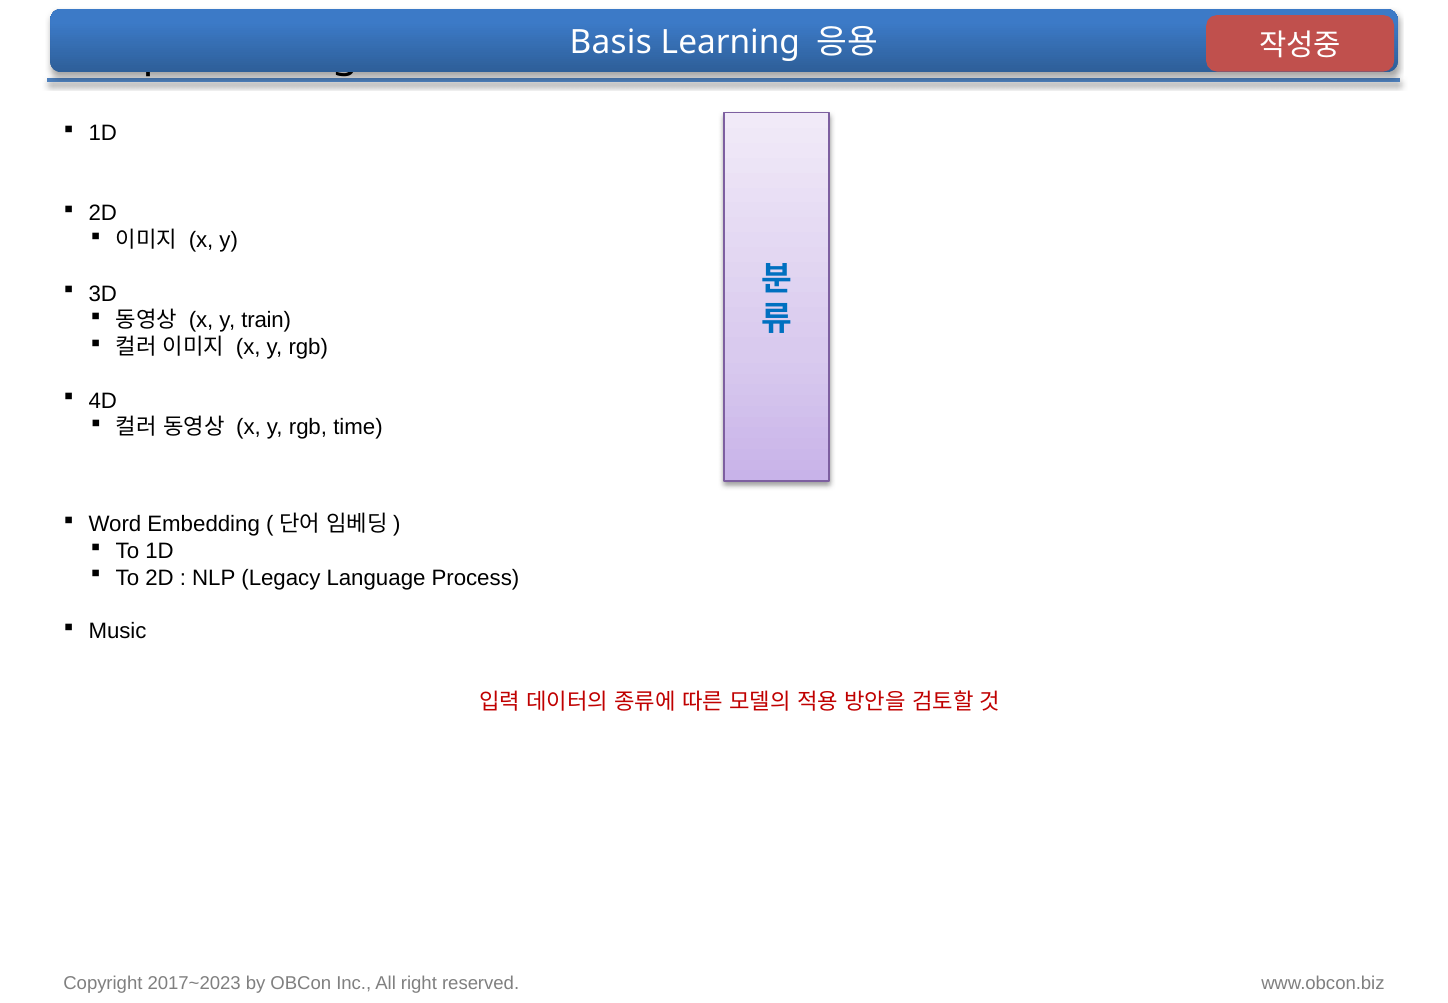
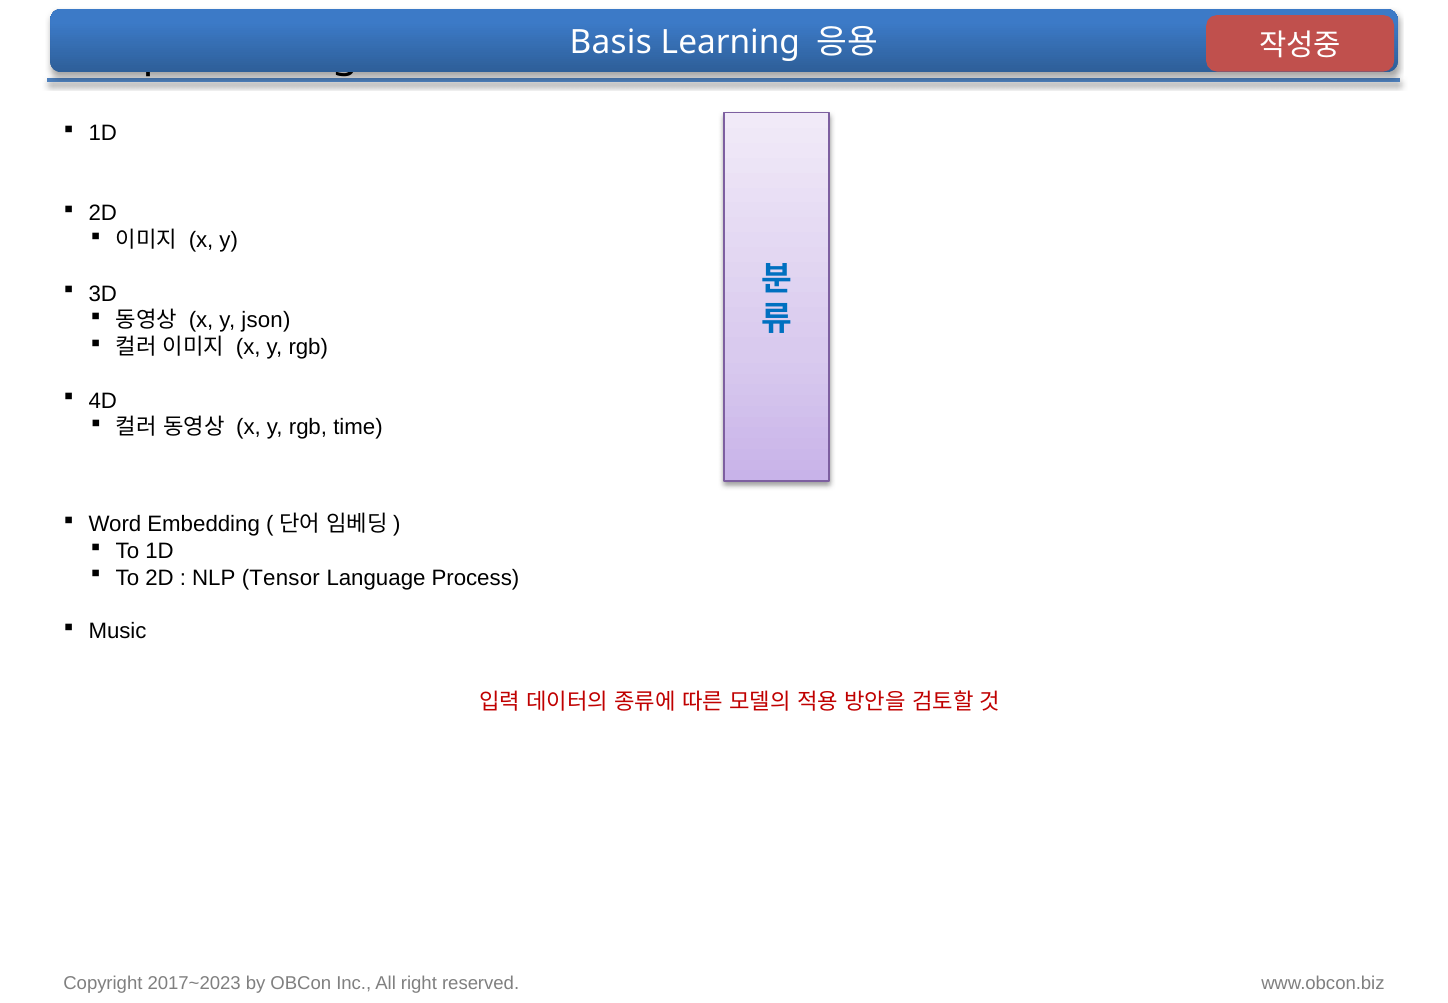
train: train -> json
Legacy: Legacy -> Tensor
